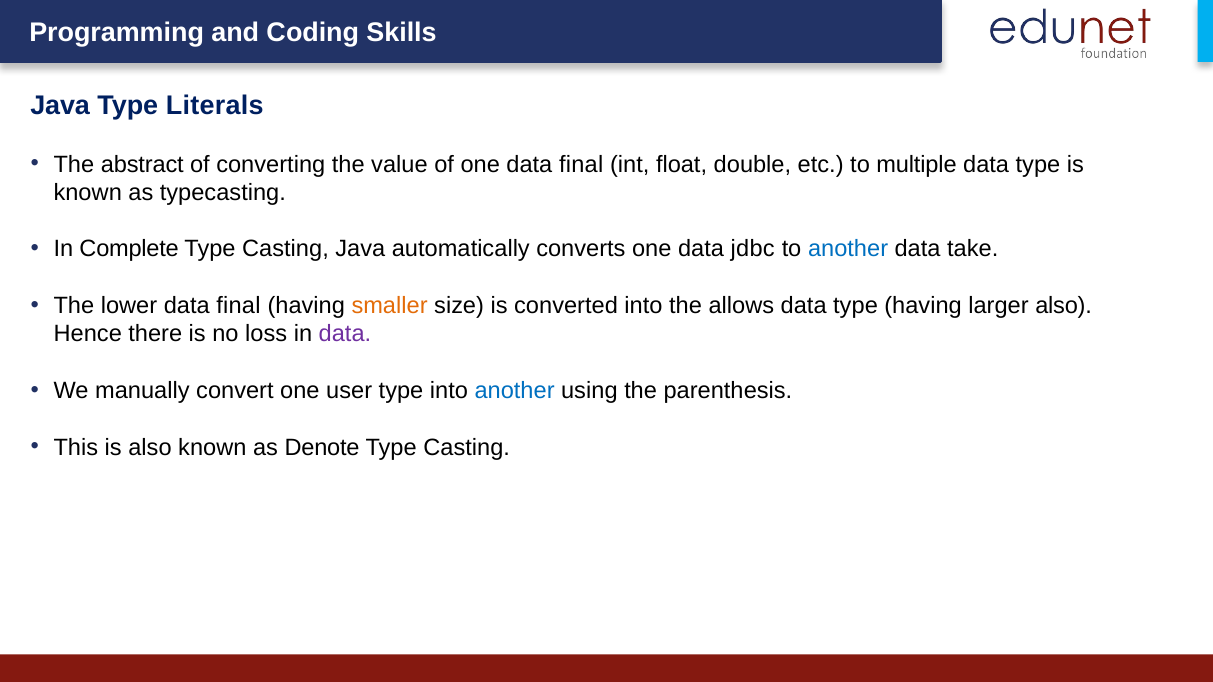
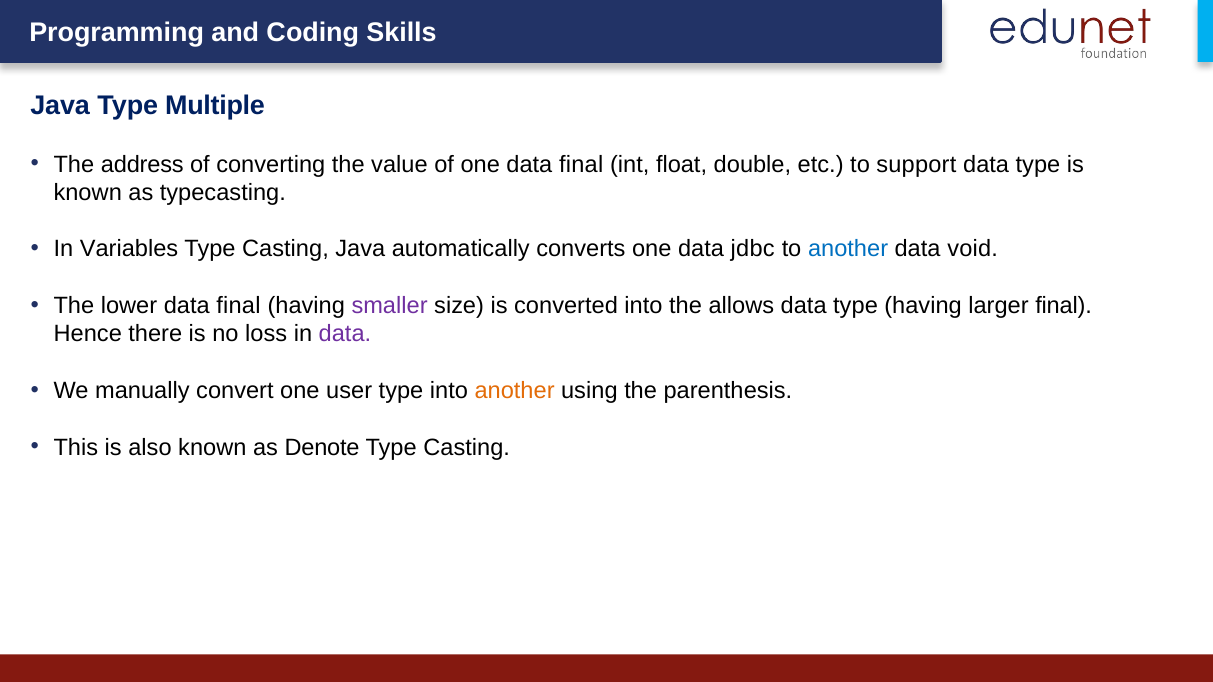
Literals: Literals -> Multiple
abstract: abstract -> address
multiple: multiple -> support
Complete: Complete -> Variables
take: take -> void
smaller colour: orange -> purple
larger also: also -> final
another at (515, 391) colour: blue -> orange
